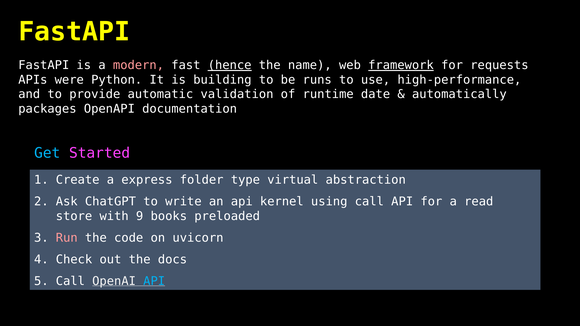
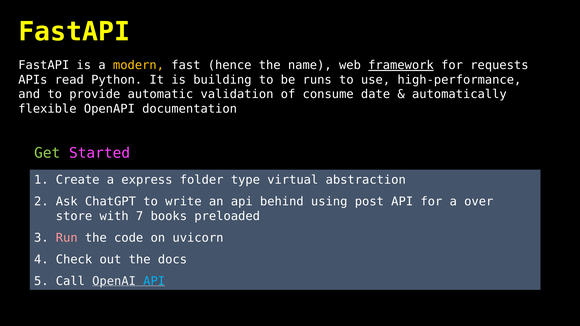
modern colour: pink -> yellow
hence underline: present -> none
were: were -> read
runtime: runtime -> consume
packages: packages -> flexible
Get colour: light blue -> light green
kernel: kernel -> behind
using call: call -> post
read: read -> over
9: 9 -> 7
